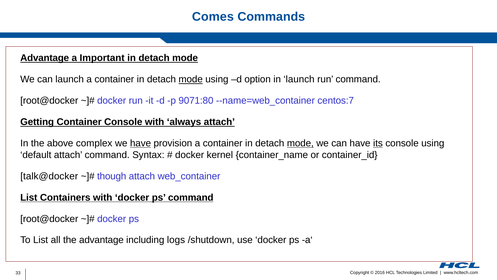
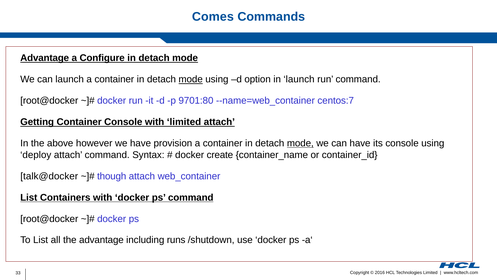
Important: Important -> Configure
9071:80: 9071:80 -> 9701:80
with always: always -> limited
complex: complex -> however
have at (141, 143) underline: present -> none
its underline: present -> none
default: default -> deploy
kernel: kernel -> create
logs: logs -> runs
